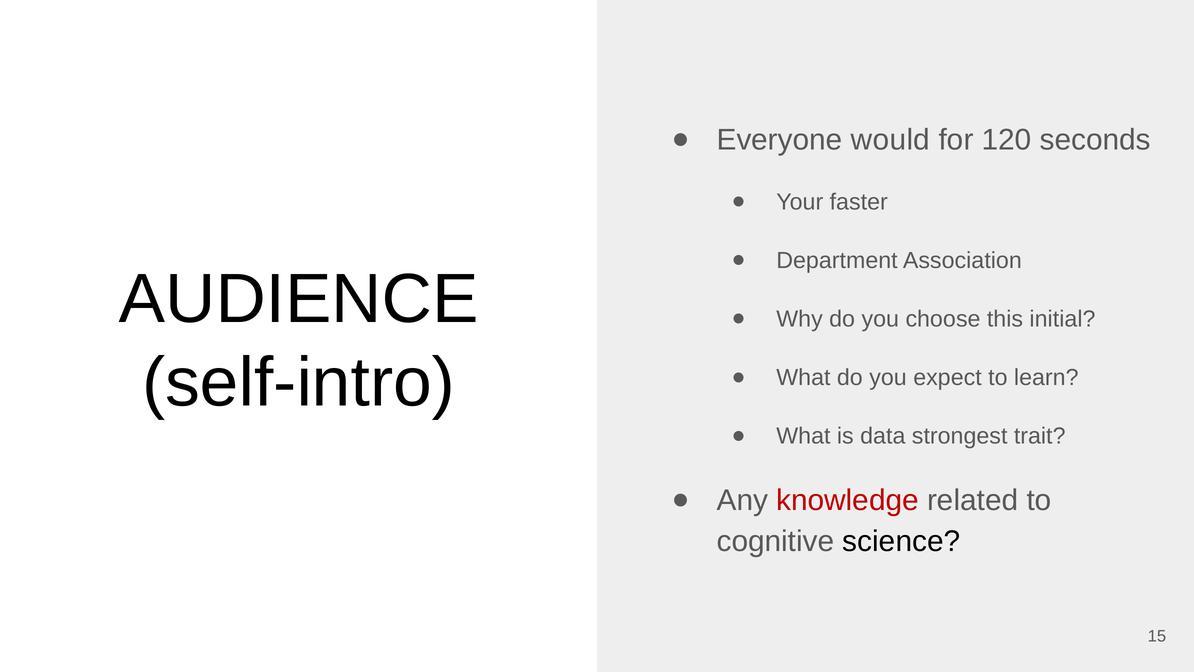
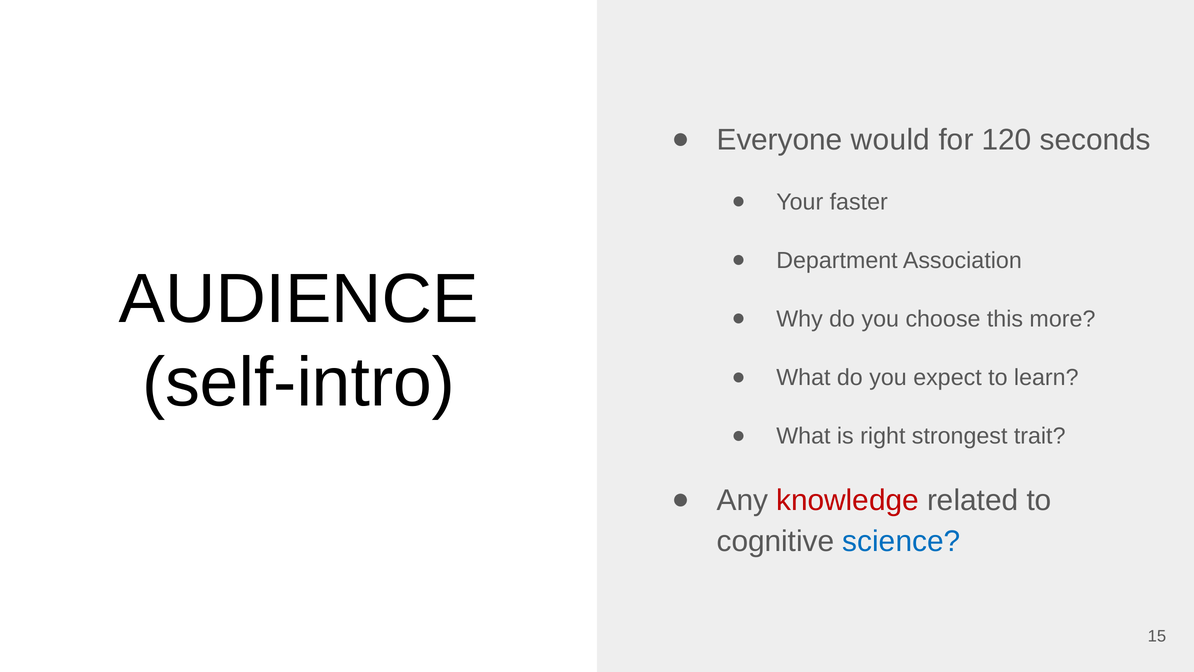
initial: initial -> more
data: data -> right
science colour: black -> blue
